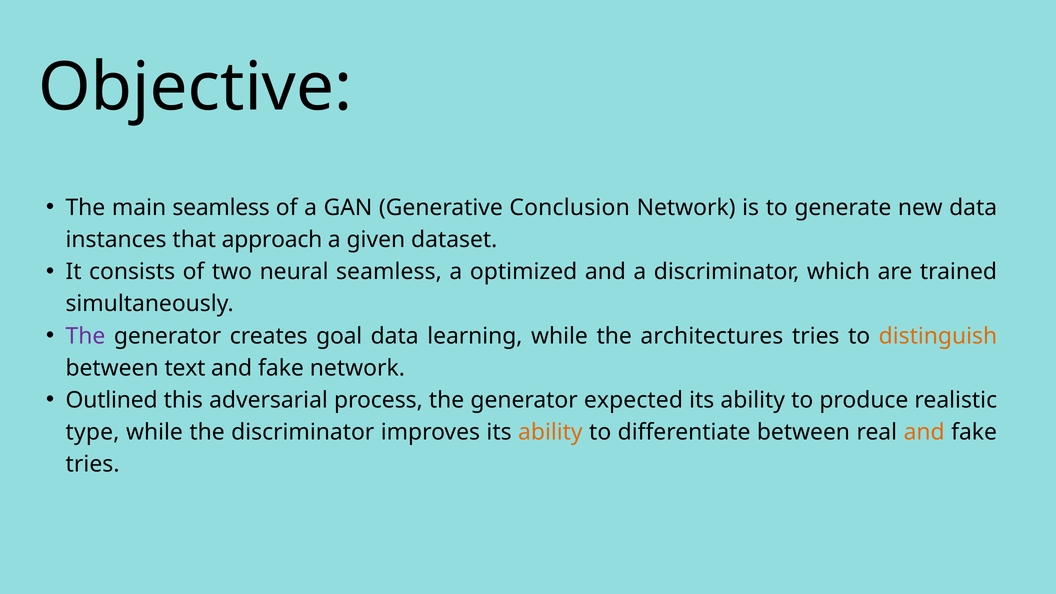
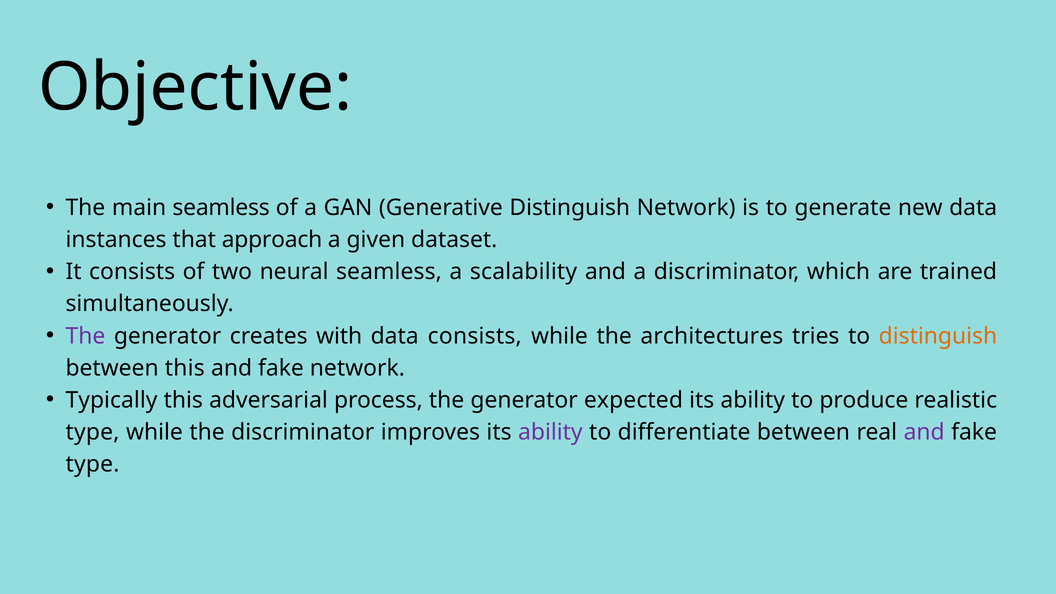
Generative Conclusion: Conclusion -> Distinguish
optimized: optimized -> scalability
goal: goal -> with
data learning: learning -> consists
between text: text -> this
Outlined: Outlined -> Typically
ability at (550, 432) colour: orange -> purple
and at (924, 432) colour: orange -> purple
tries at (93, 464): tries -> type
